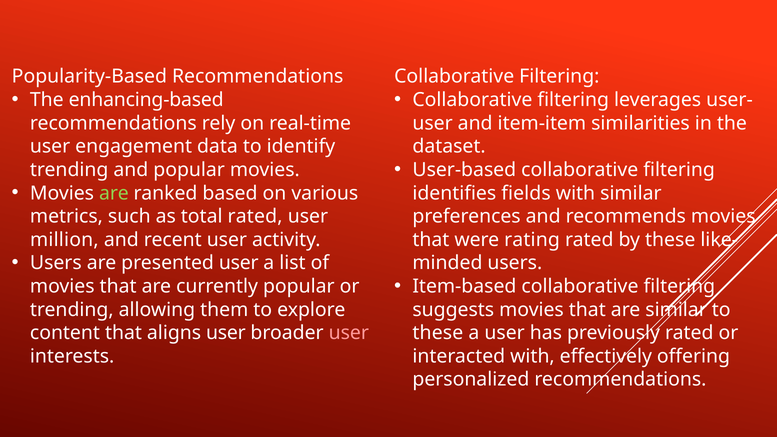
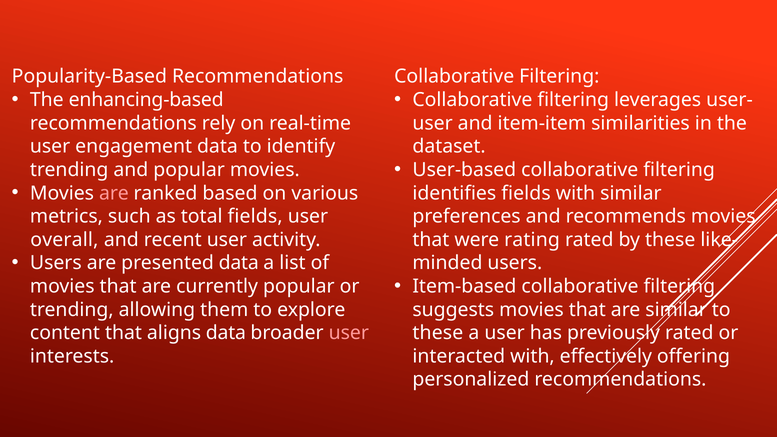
are at (114, 193) colour: light green -> pink
total rated: rated -> fields
million: million -> overall
presented user: user -> data
aligns user: user -> data
